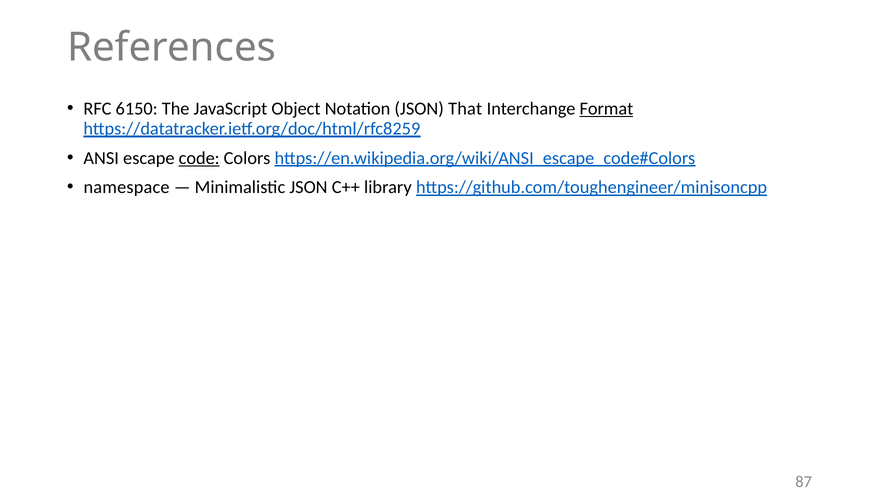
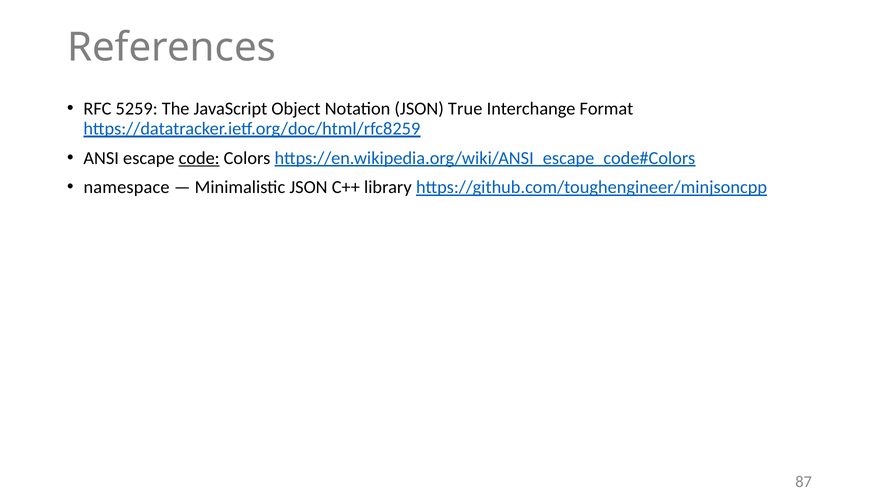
6150: 6150 -> 5259
That: That -> True
Format underline: present -> none
